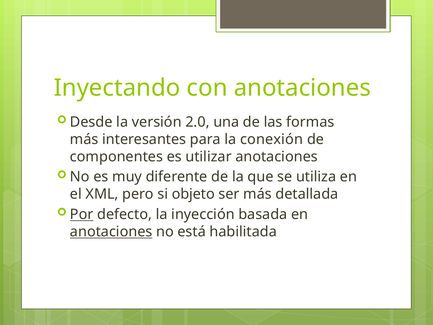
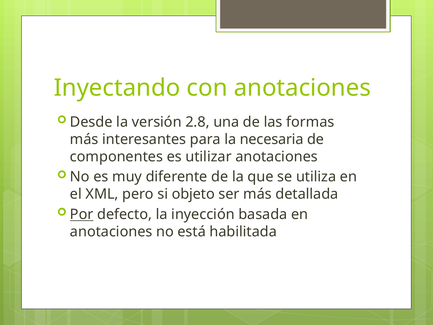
2.0: 2.0 -> 2.8
conexión: conexión -> necesaria
anotaciones at (111, 232) underline: present -> none
